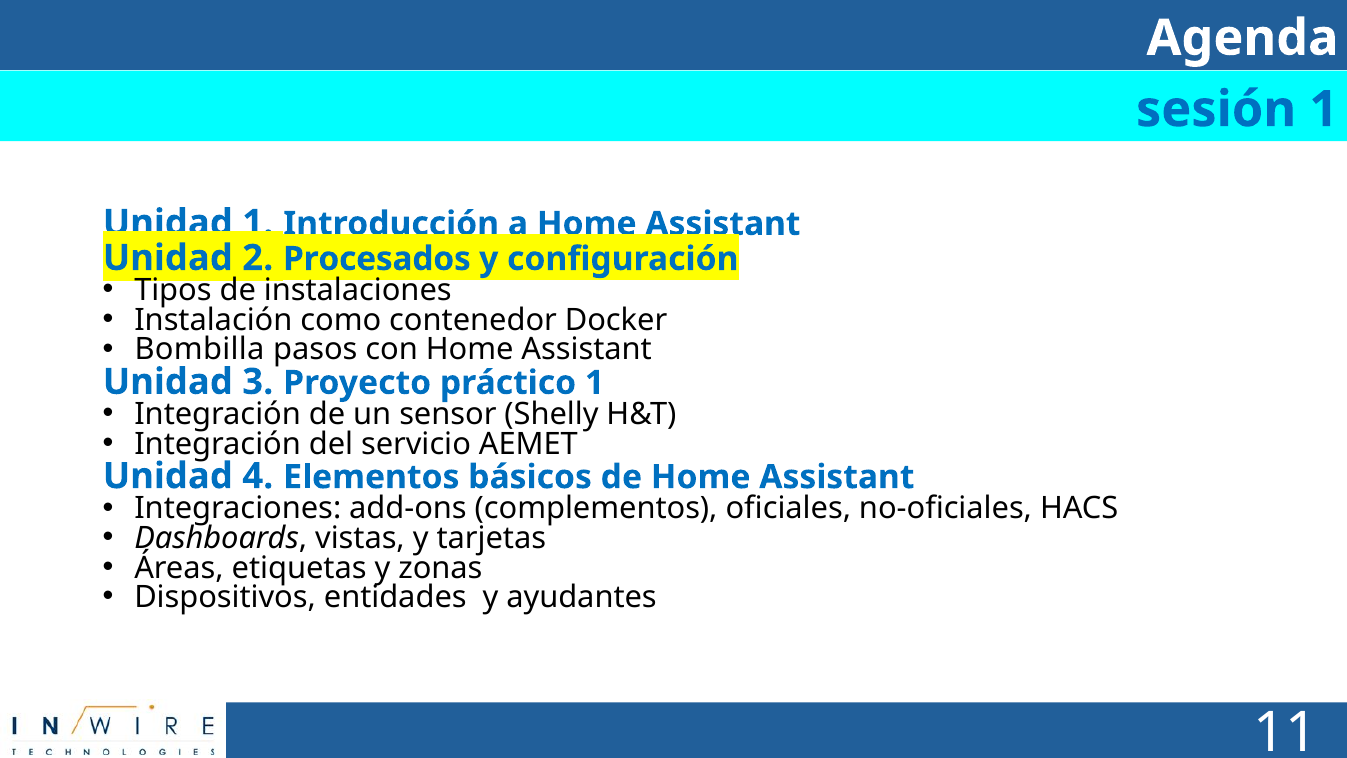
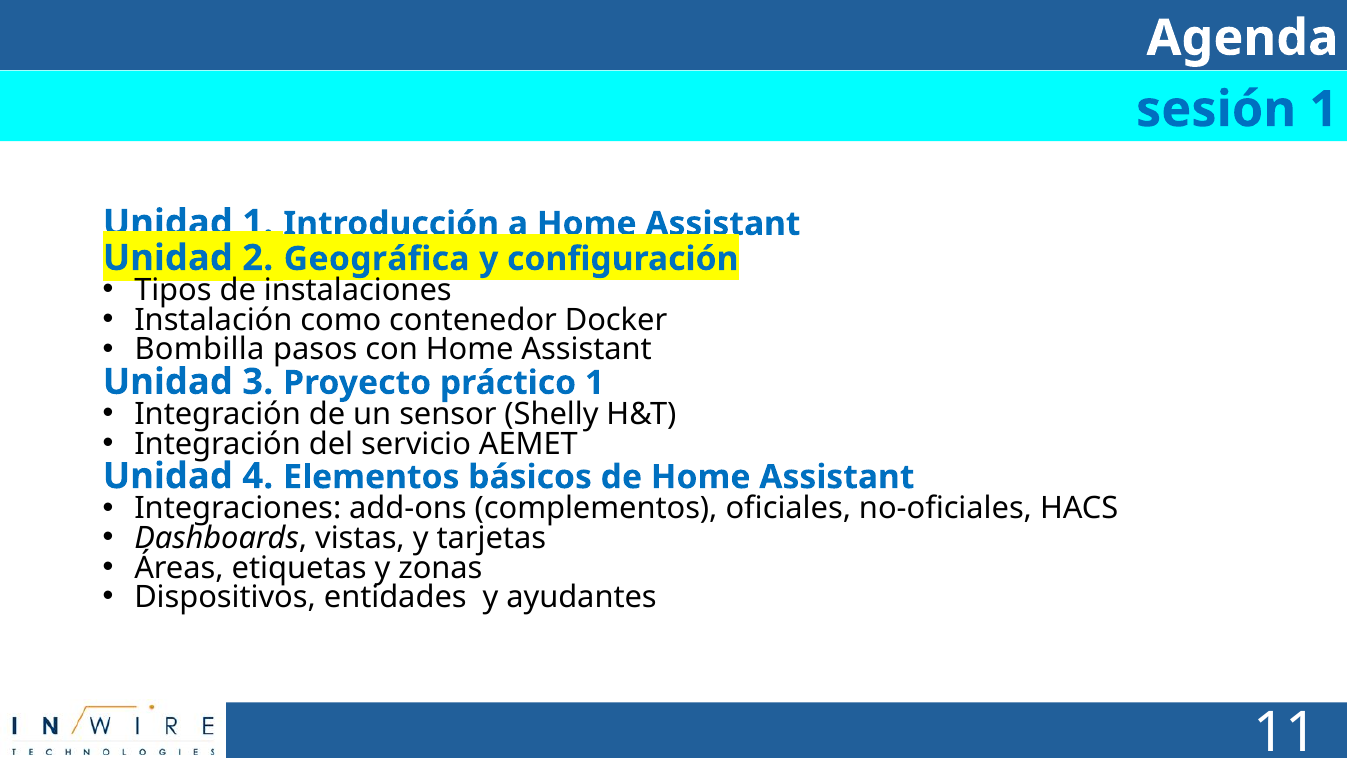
Procesados: Procesados -> Geográfica
